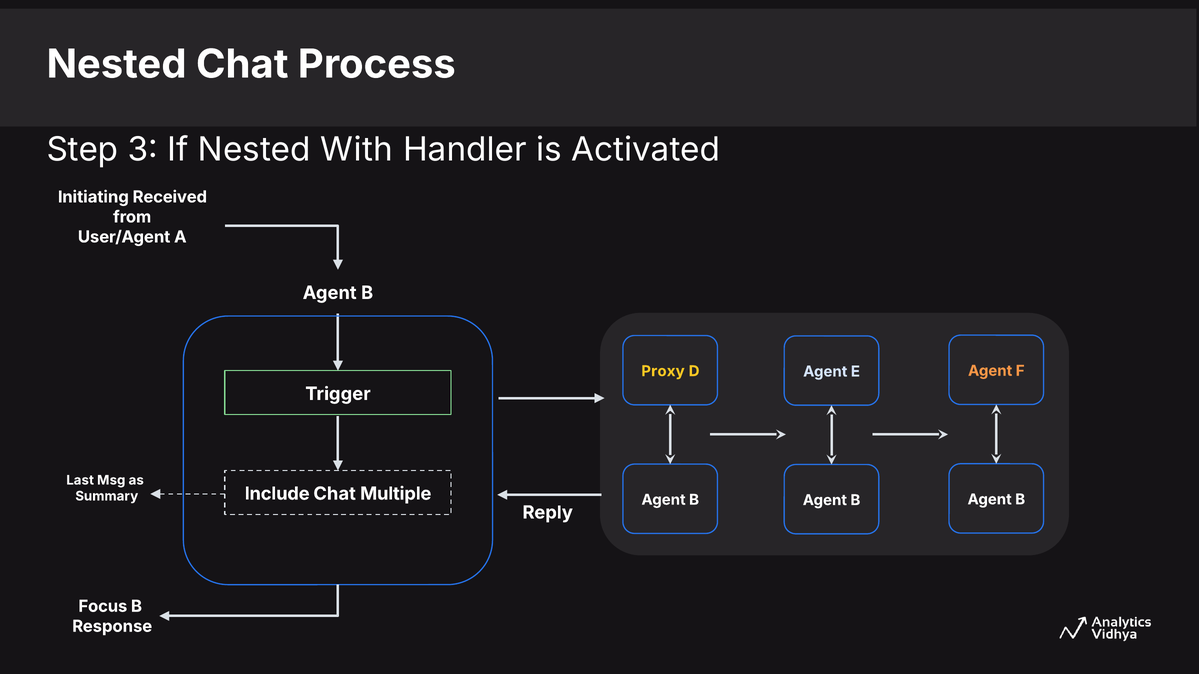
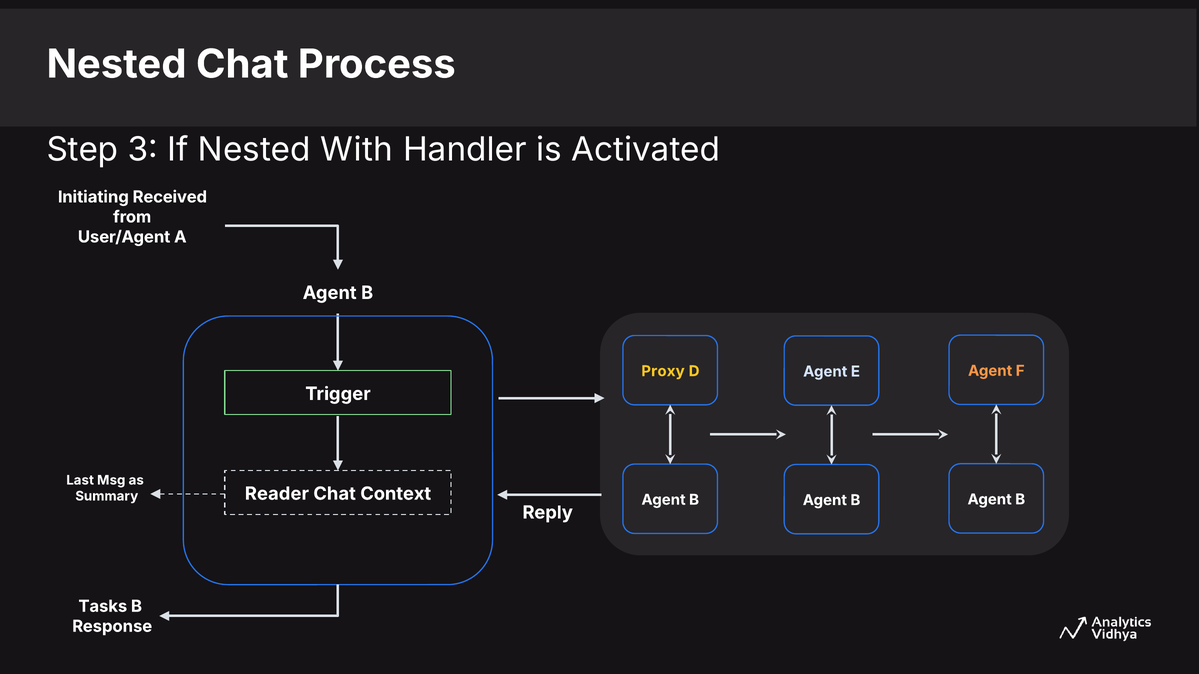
Include: Include -> Reader
Multiple: Multiple -> Context
Focus: Focus -> Tasks
